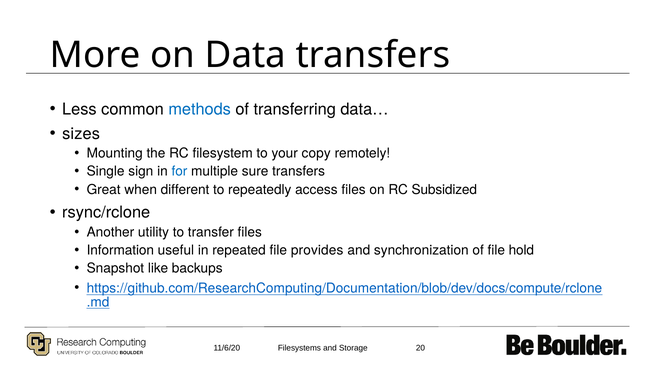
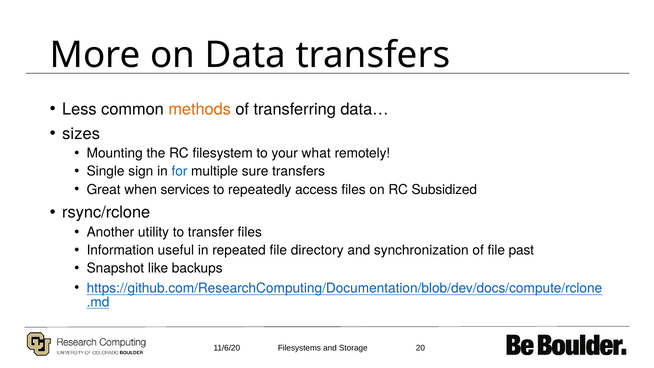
methods colour: blue -> orange
copy: copy -> what
different: different -> services
provides: provides -> directory
hold: hold -> past
